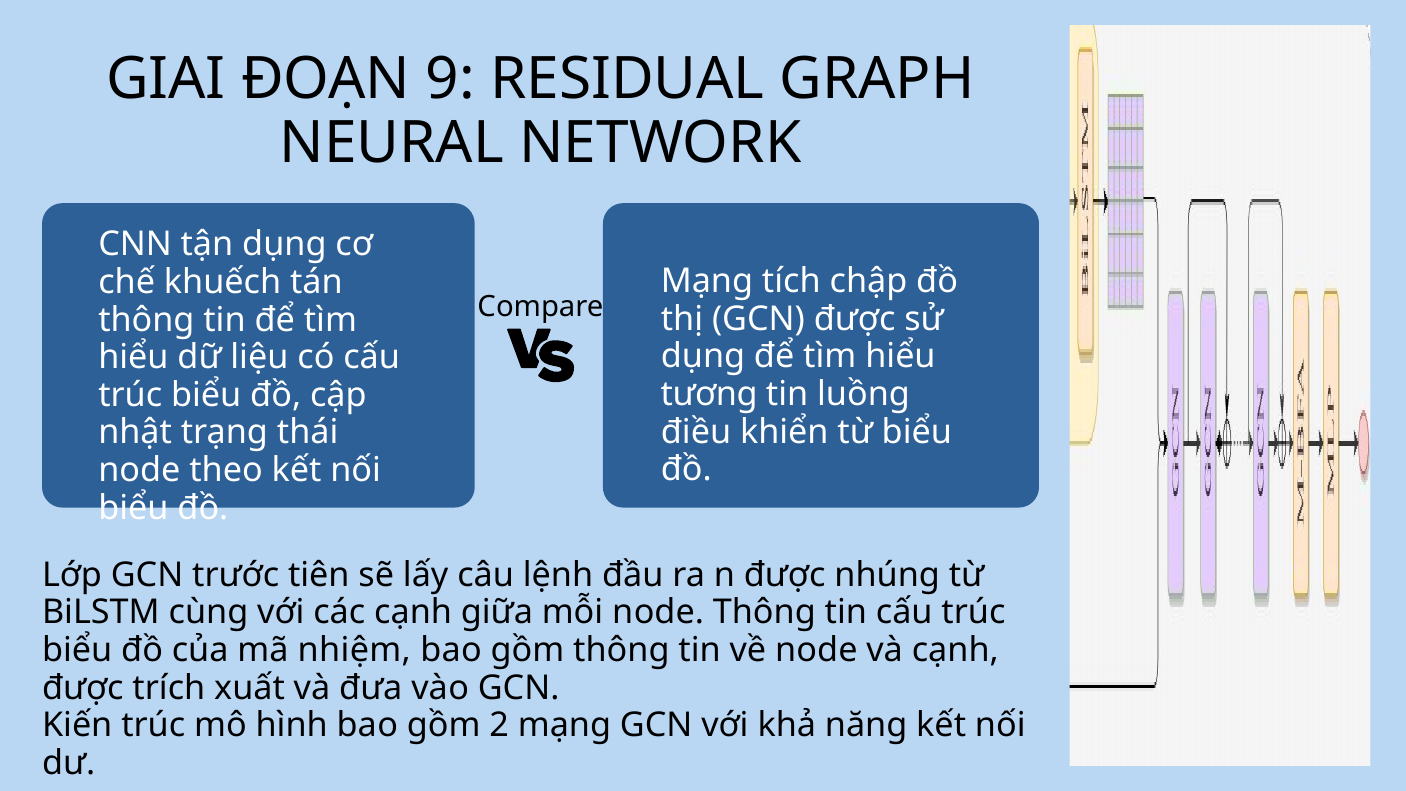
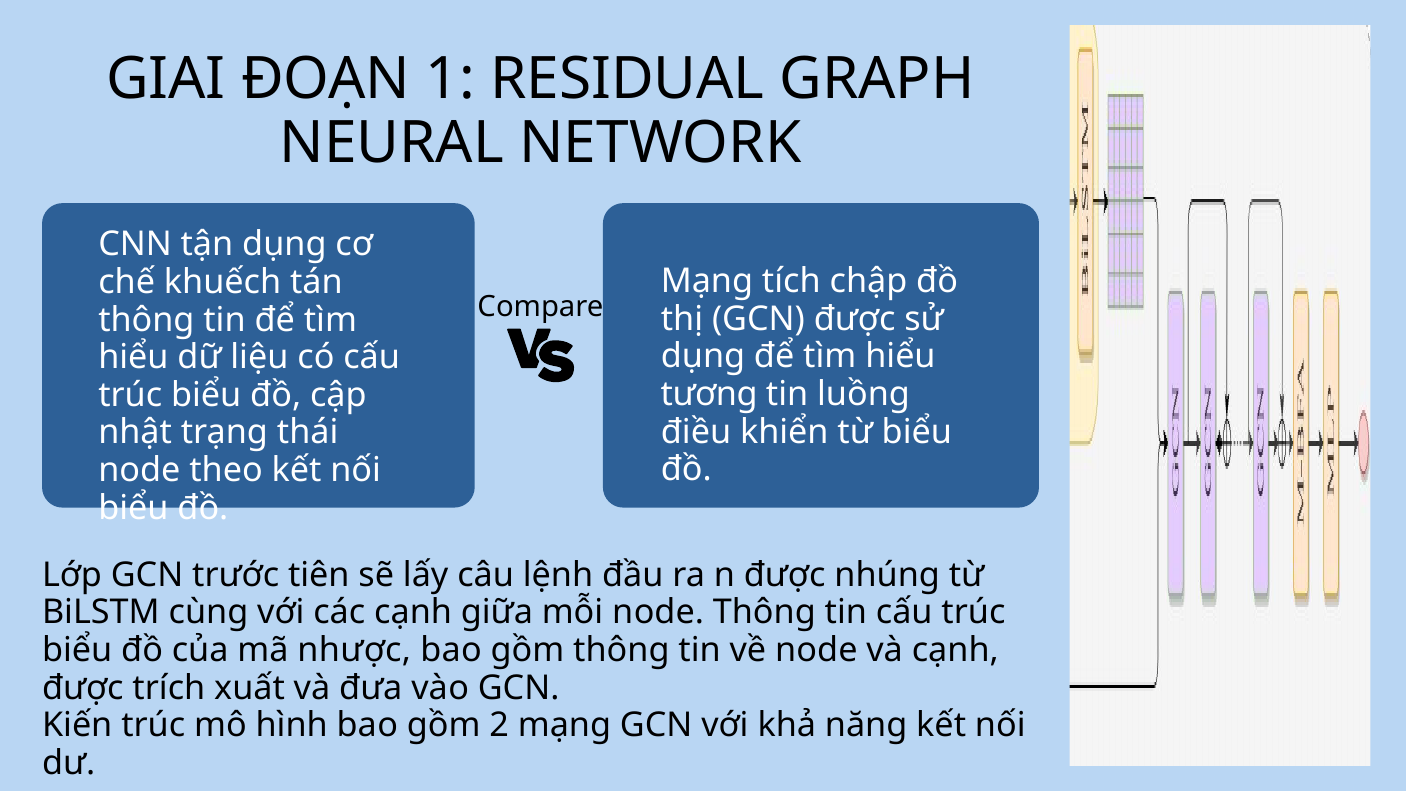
9: 9 -> 1
nhiệm: nhiệm -> nhược
